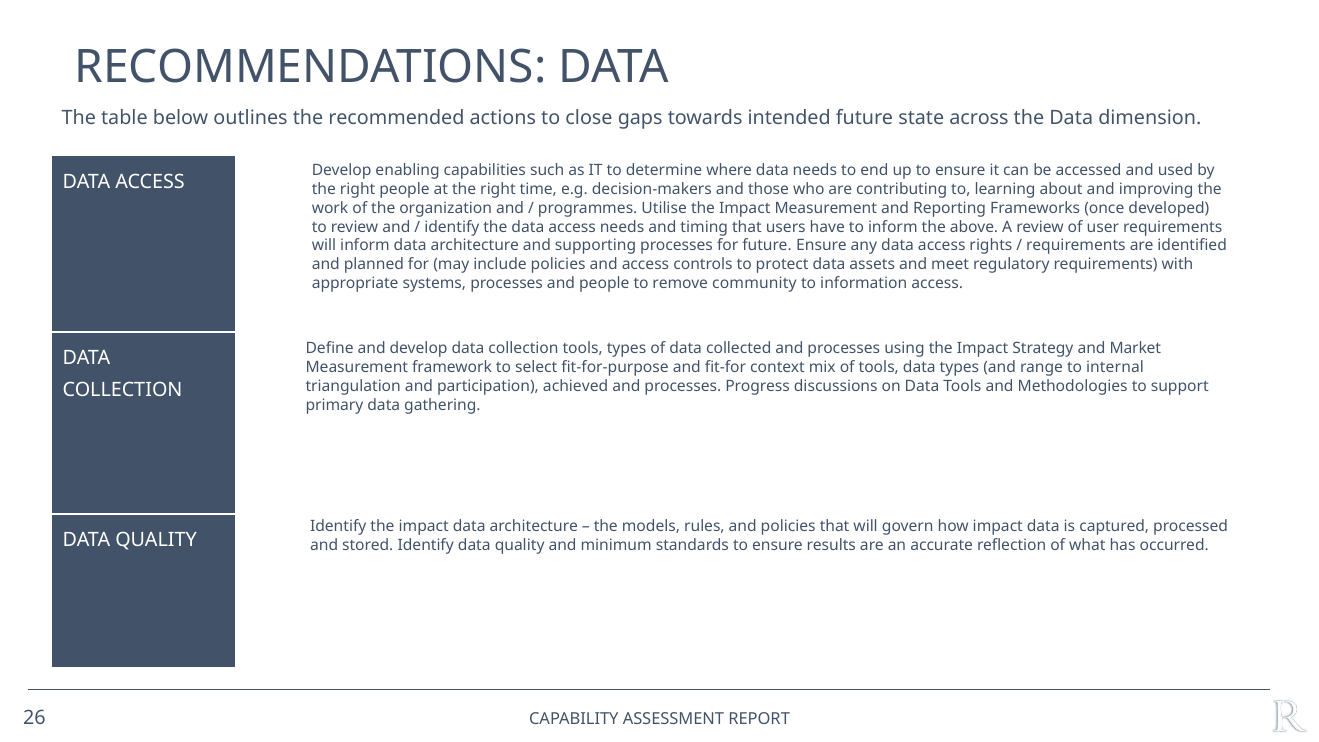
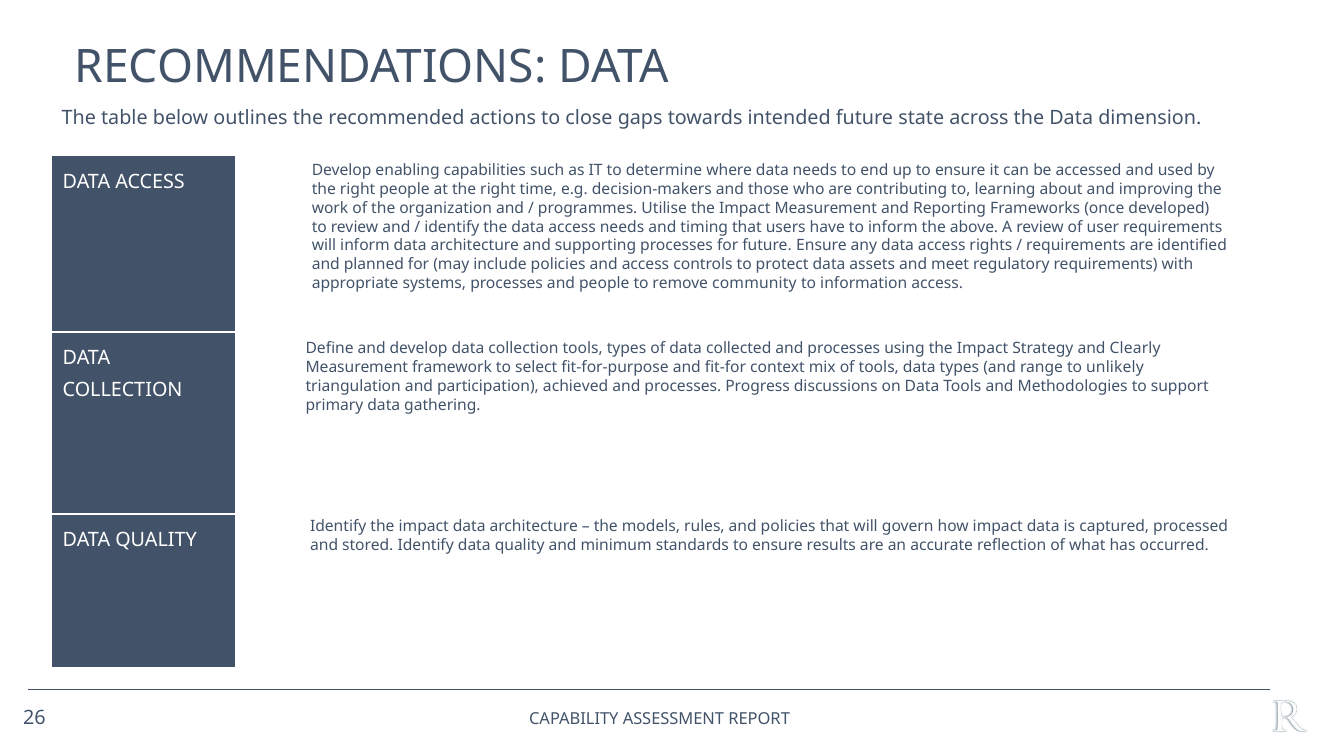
Market: Market -> Clearly
internal: internal -> unlikely
